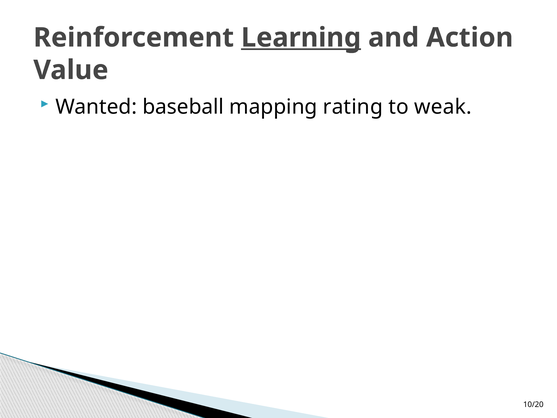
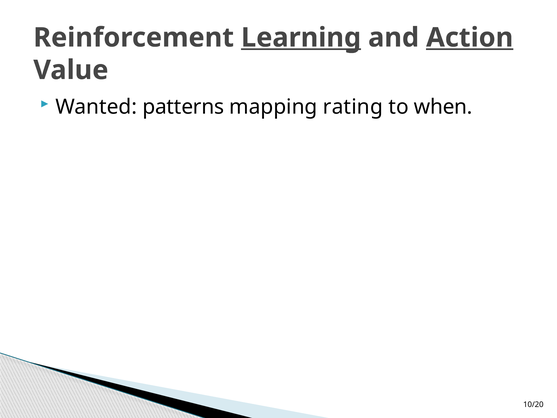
Action underline: none -> present
baseball: baseball -> patterns
weak: weak -> when
